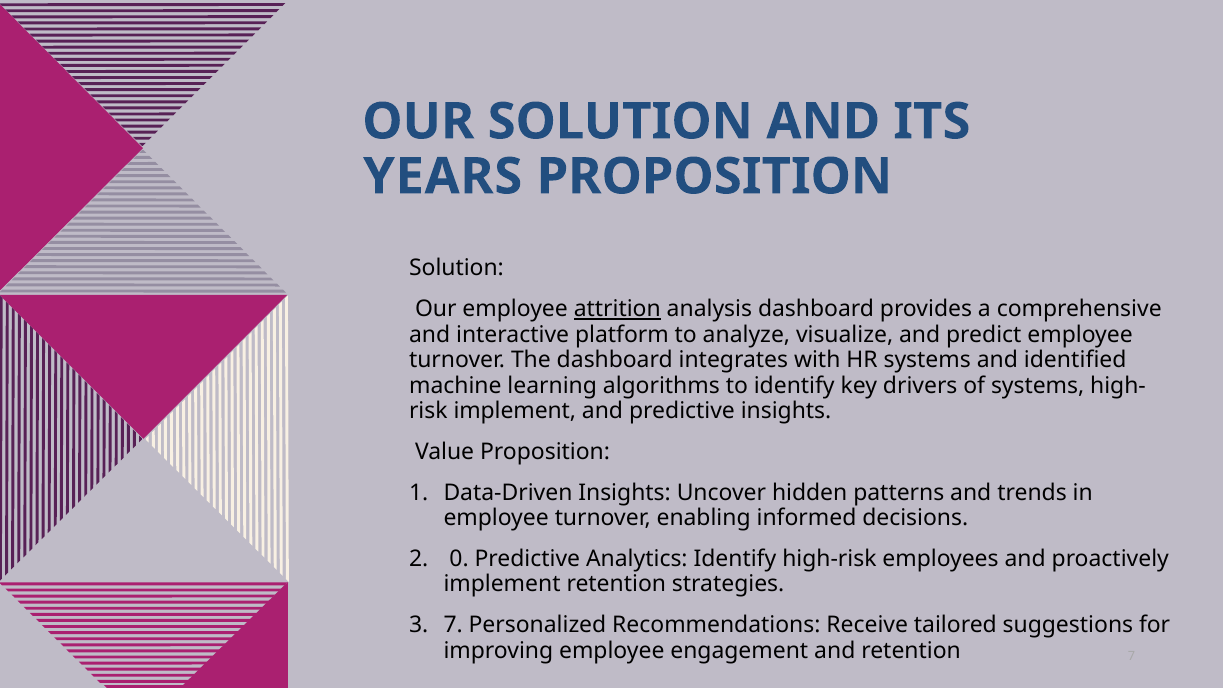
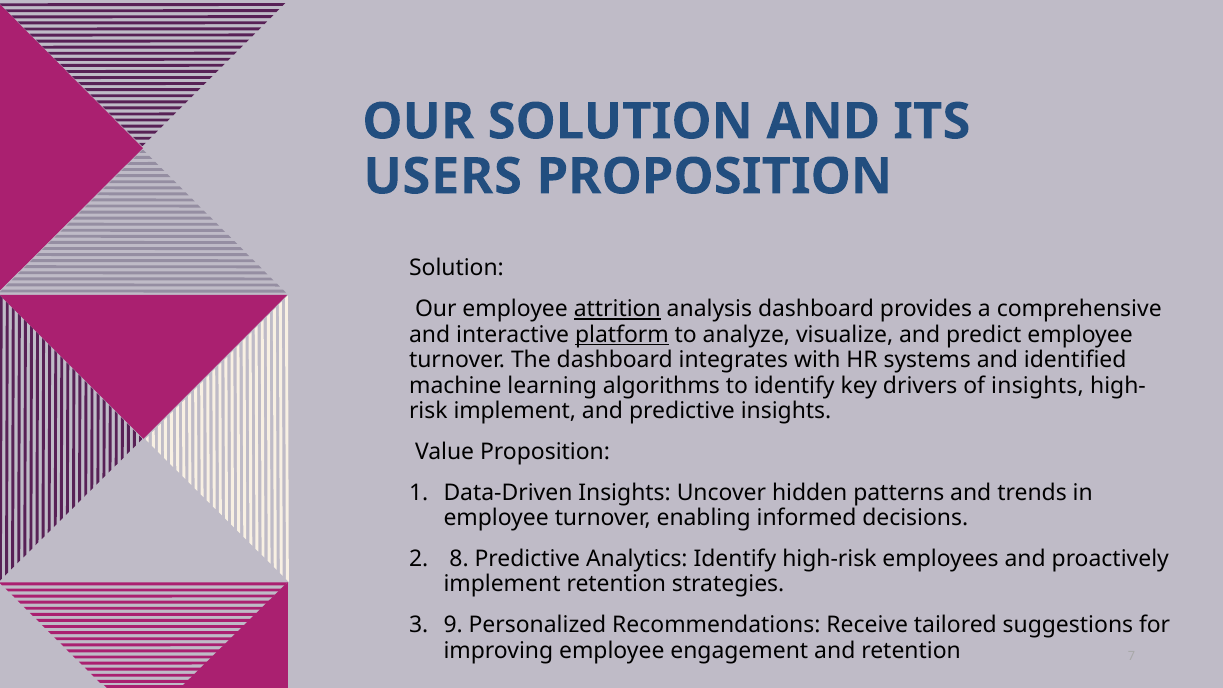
YEARS: YEARS -> USERS
platform underline: none -> present
of systems: systems -> insights
0: 0 -> 8
3 7: 7 -> 9
